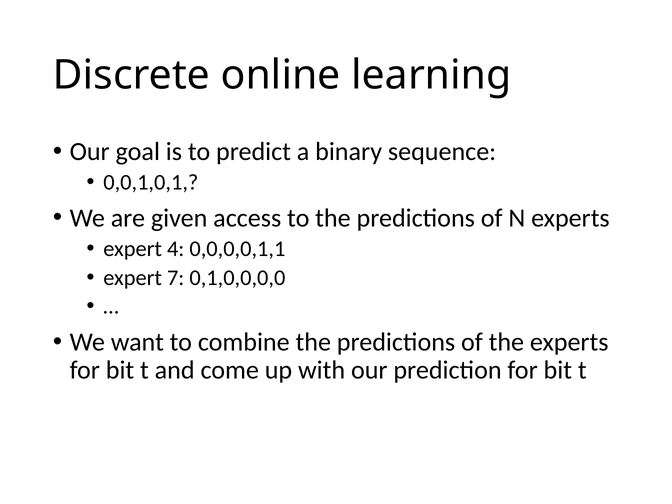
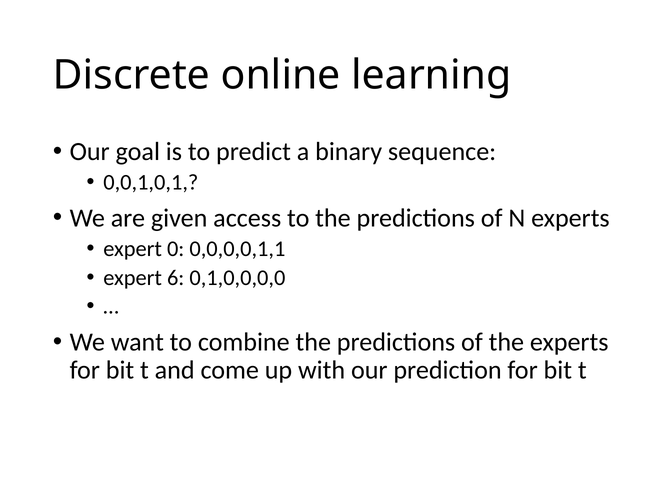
4: 4 -> 0
7: 7 -> 6
